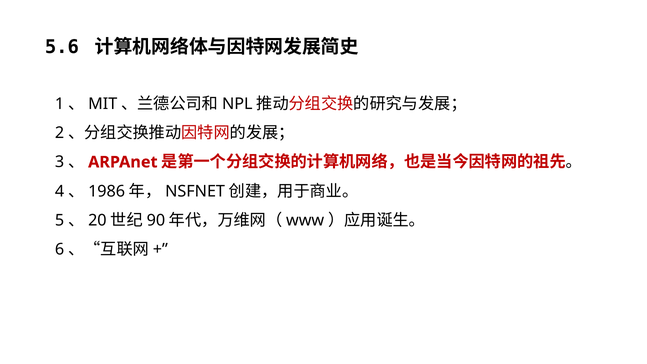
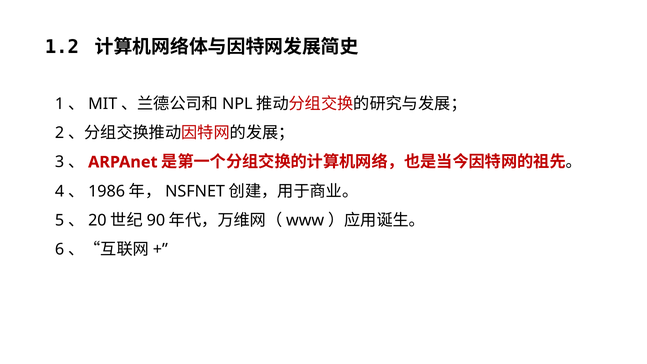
5.6: 5.6 -> 1.2
